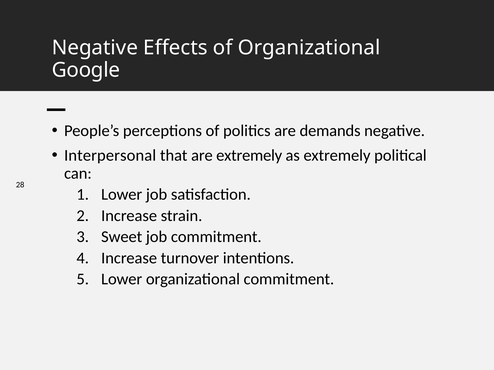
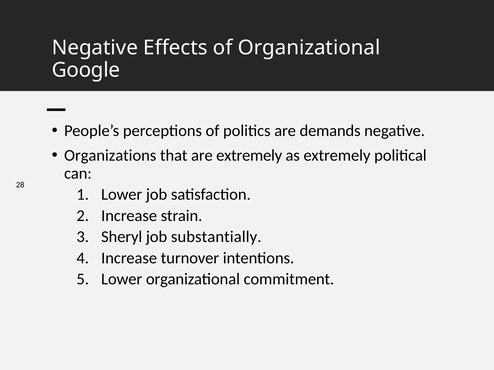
Interpersonal: Interpersonal -> Organizations
Sweet: Sweet -> Sheryl
job commitment: commitment -> substantially
